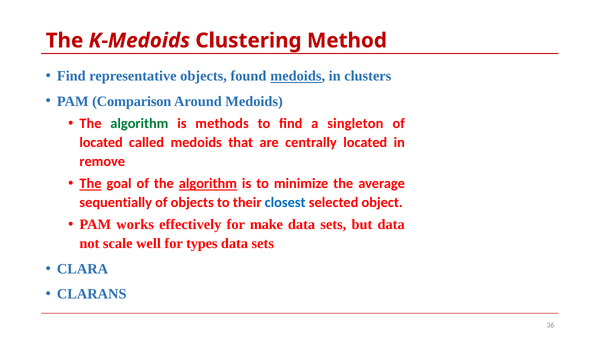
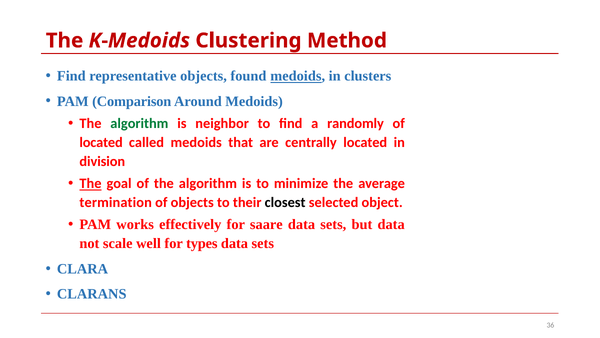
methods: methods -> neighbor
singleton: singleton -> randomly
remove: remove -> division
algorithm at (208, 183) underline: present -> none
sequentially: sequentially -> termination
closest colour: blue -> black
make: make -> saare
